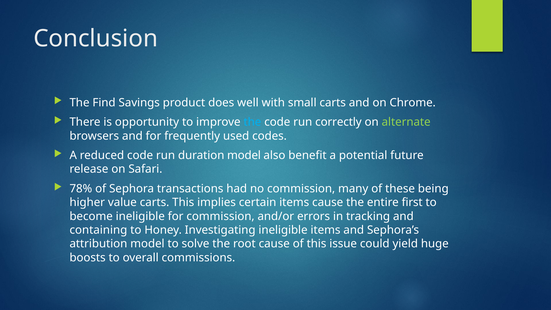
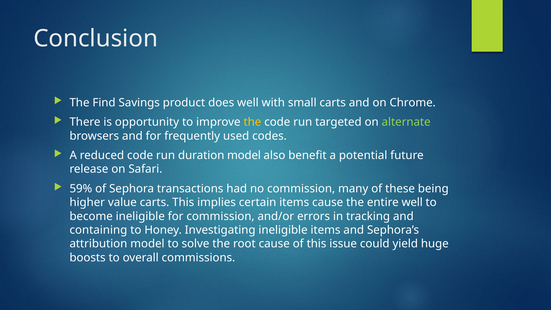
the at (252, 122) colour: light blue -> yellow
correctly: correctly -> targeted
78%: 78% -> 59%
entire first: first -> well
